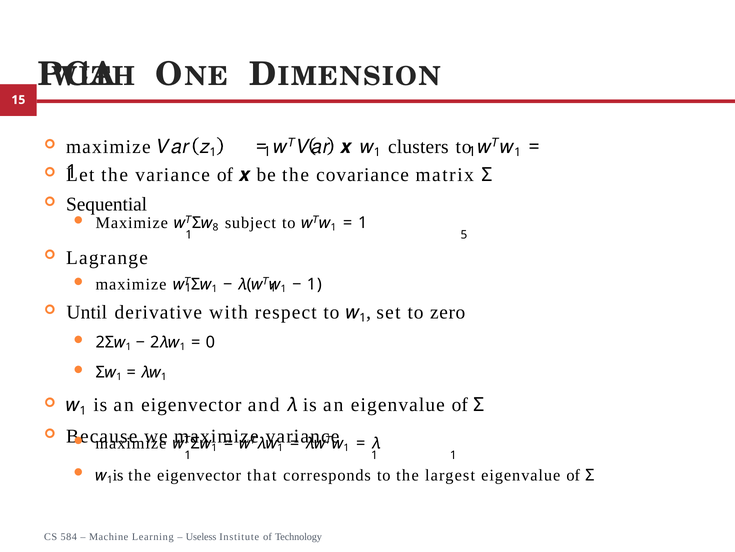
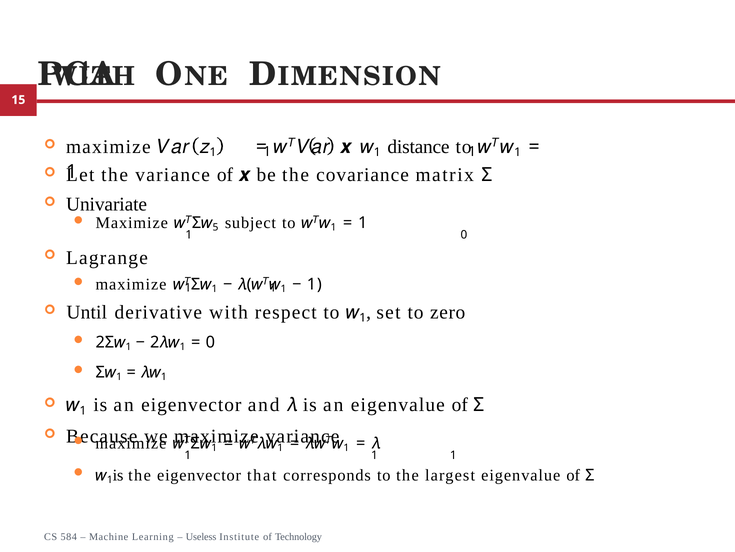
clusters: clusters -> distance
Sequential: Sequential -> Univariate
8: 8 -> 5
1 5: 5 -> 0
